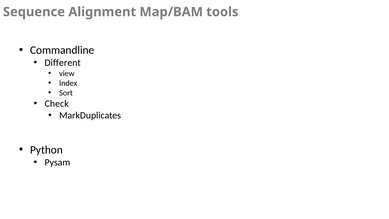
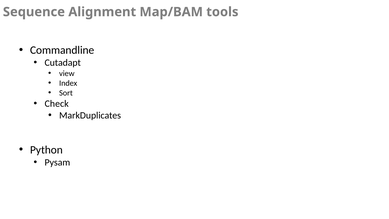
Different: Different -> Cutadapt
